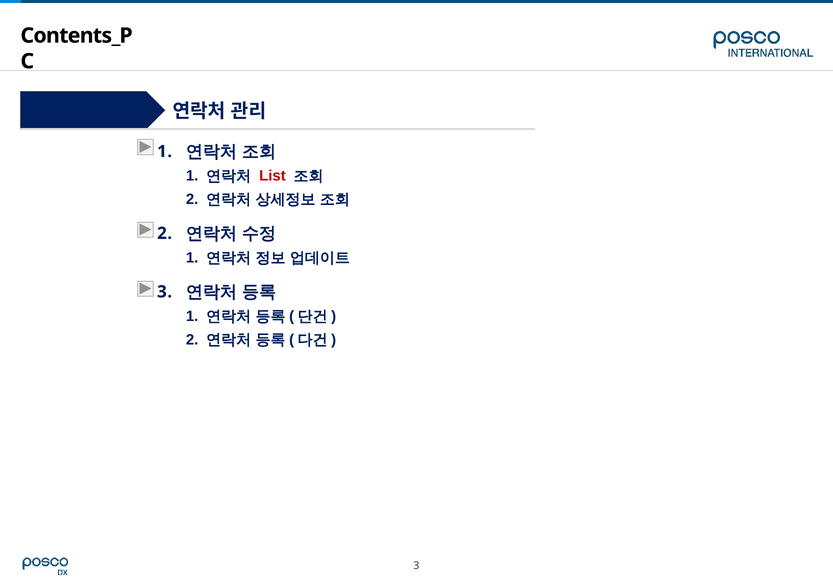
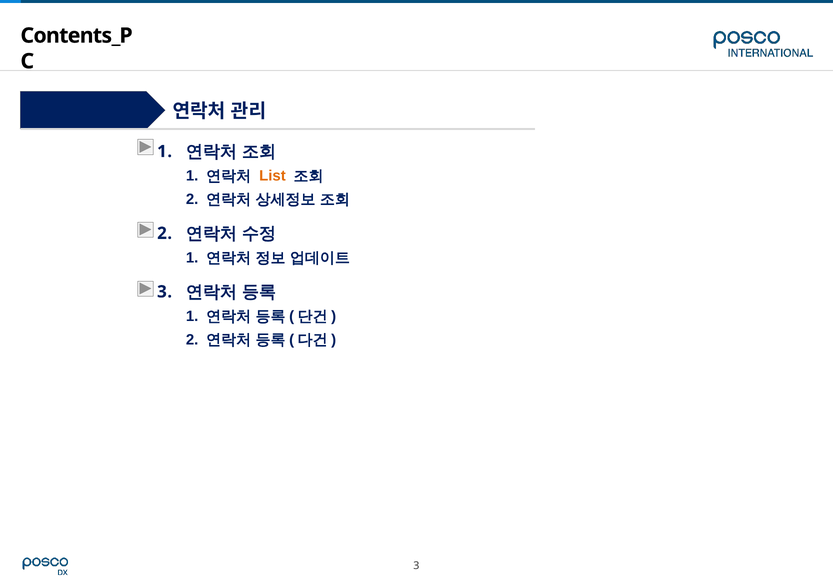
List colour: red -> orange
